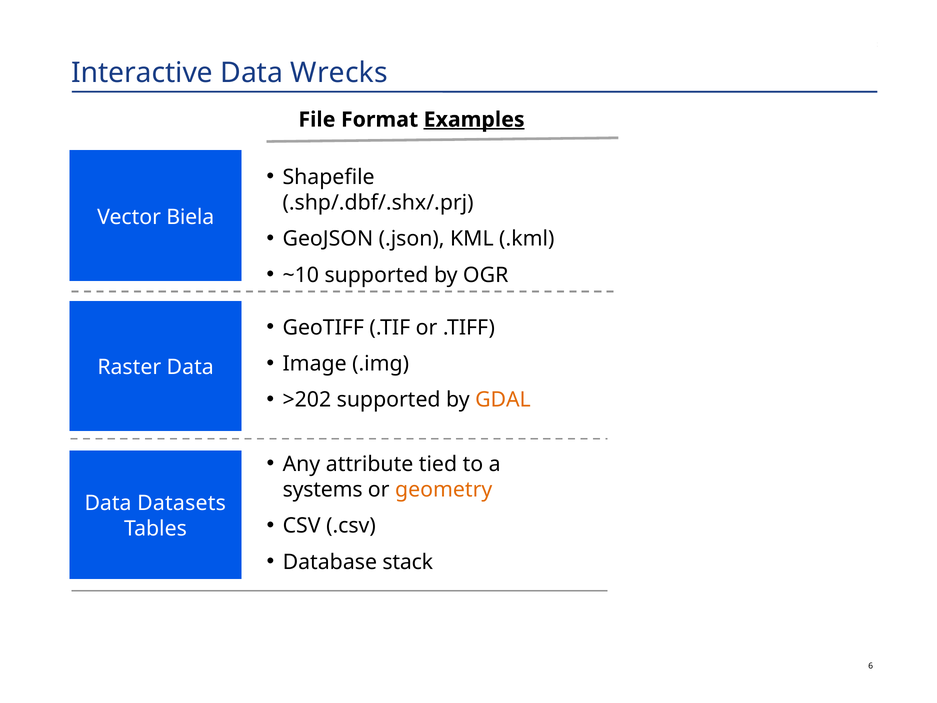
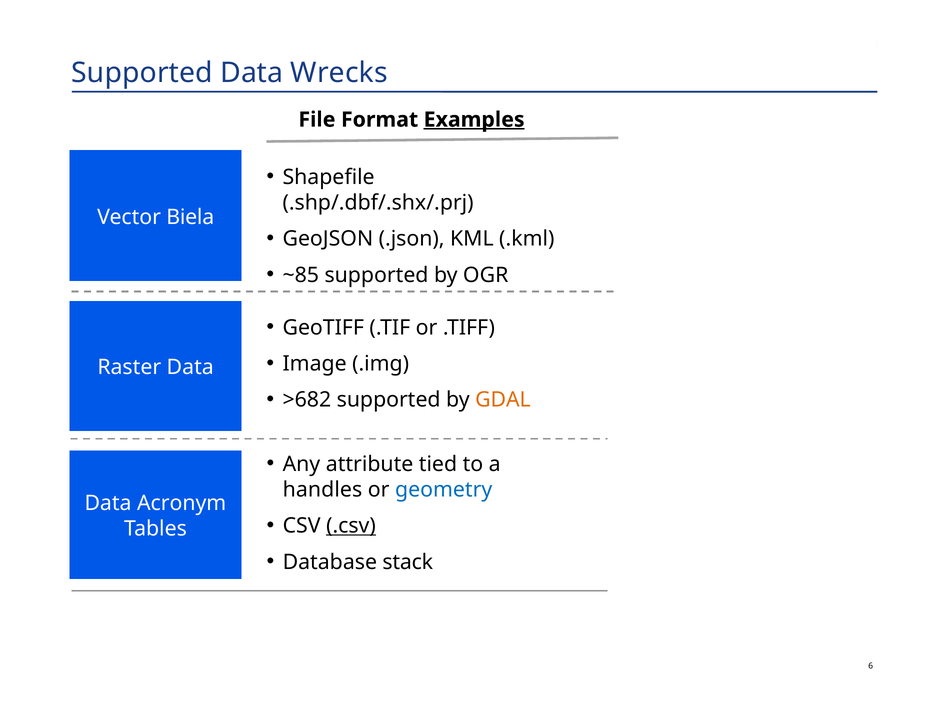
Interactive at (142, 73): Interactive -> Supported
~10: ~10 -> ~85
>202: >202 -> >682
systems: systems -> handles
geometry colour: orange -> blue
Datasets: Datasets -> Acronym
.csv underline: none -> present
